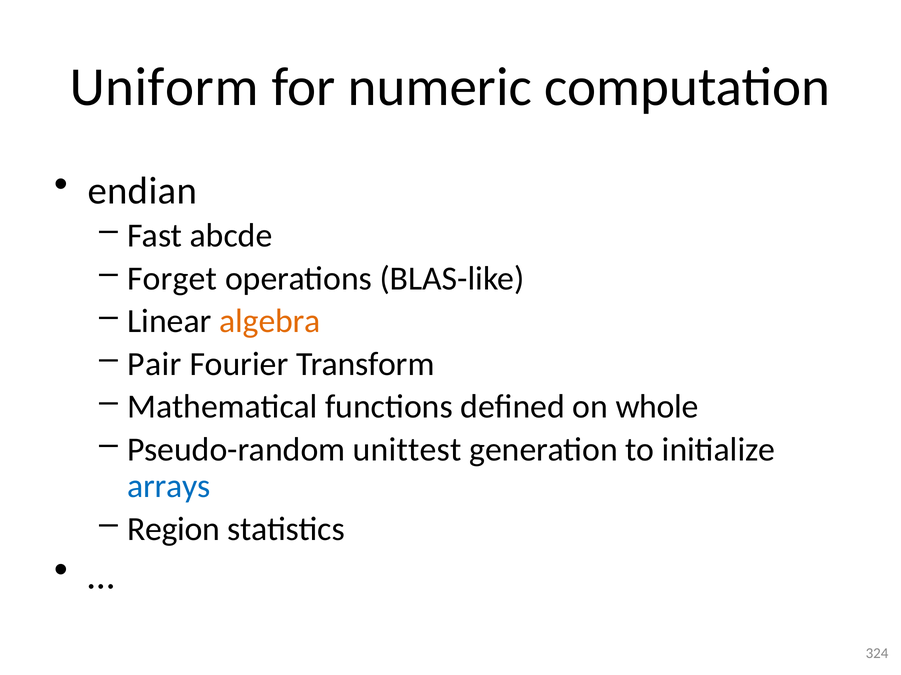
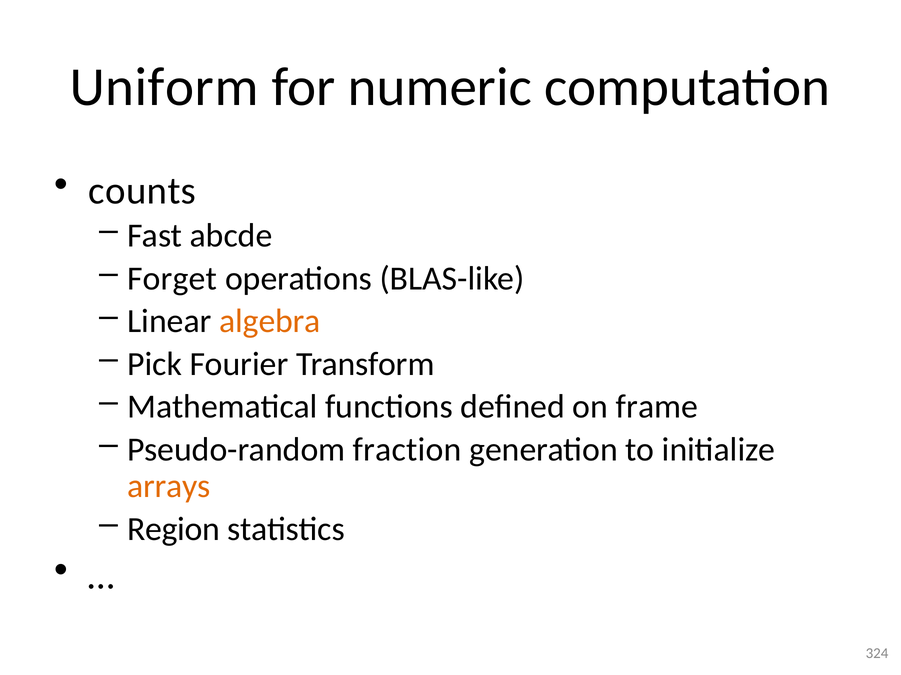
endian: endian -> counts
Pair: Pair -> Pick
whole: whole -> frame
unittest: unittest -> fraction
arrays colour: blue -> orange
